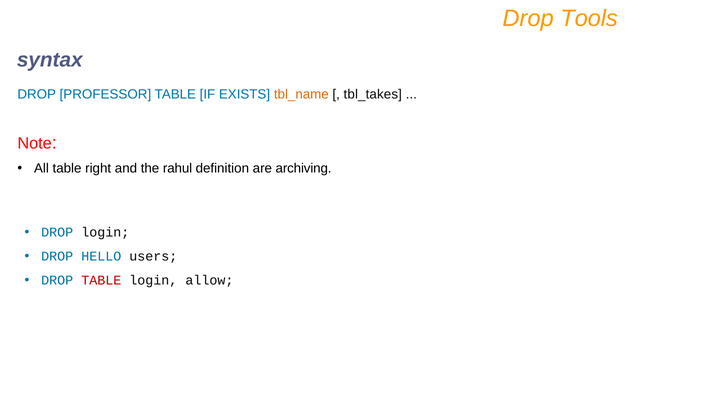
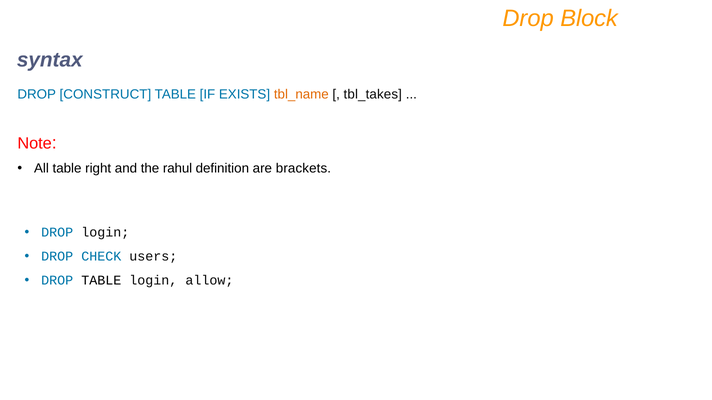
Tools: Tools -> Block
PROFESSOR: PROFESSOR -> CONSTRUCT
archiving: archiving -> brackets
HELLO: HELLO -> CHECK
TABLE at (101, 281) colour: red -> black
